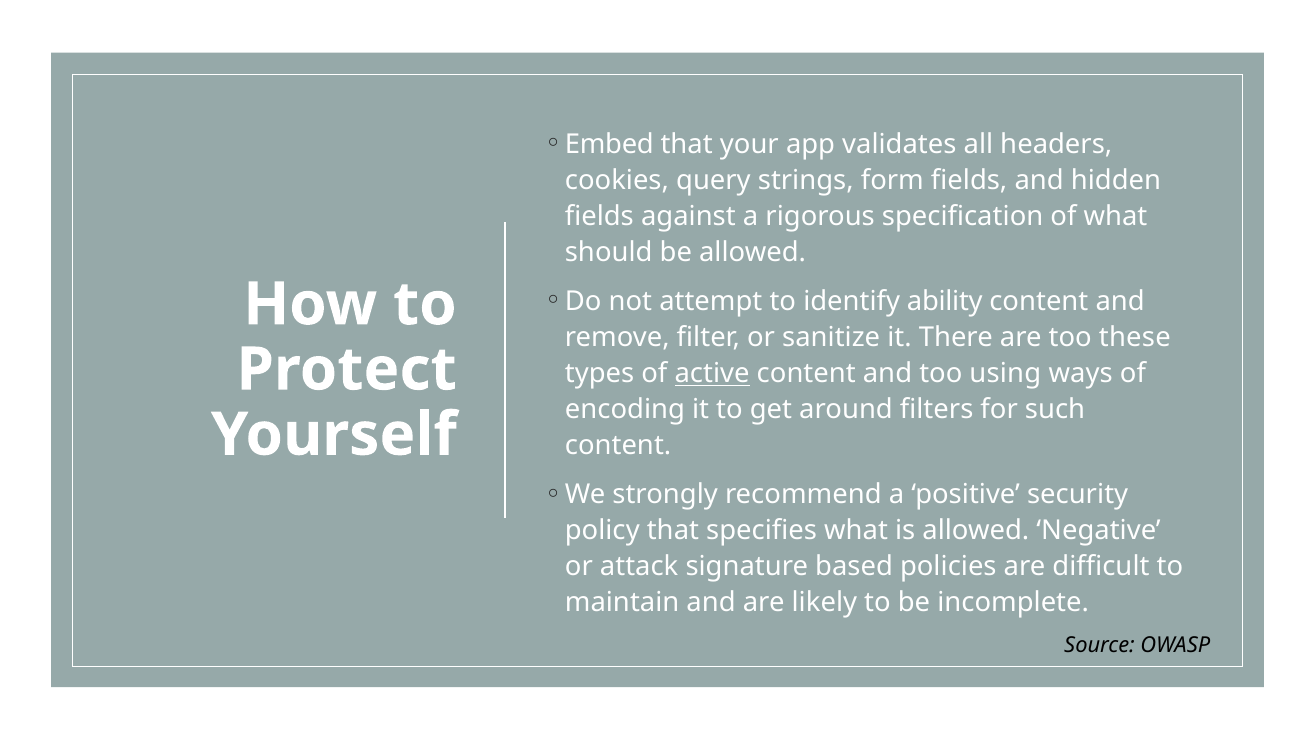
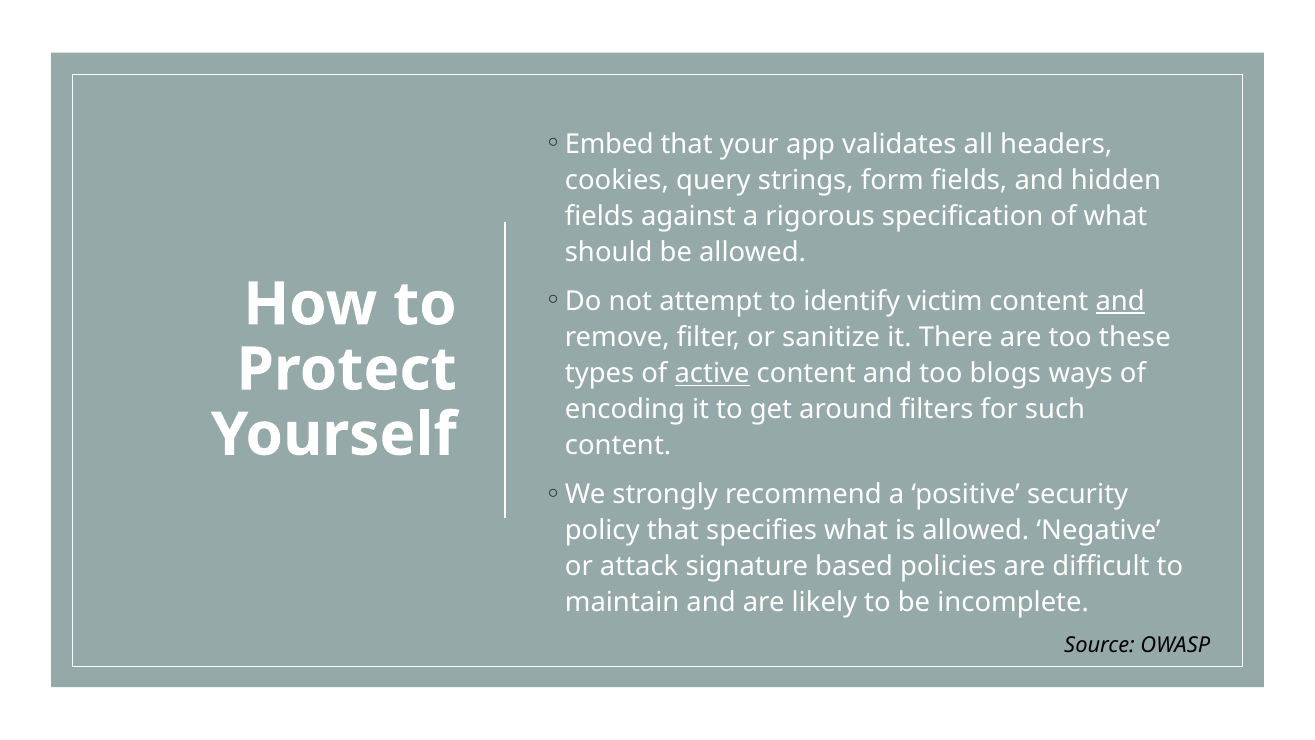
ability: ability -> victim
and at (1120, 301) underline: none -> present
using: using -> blogs
